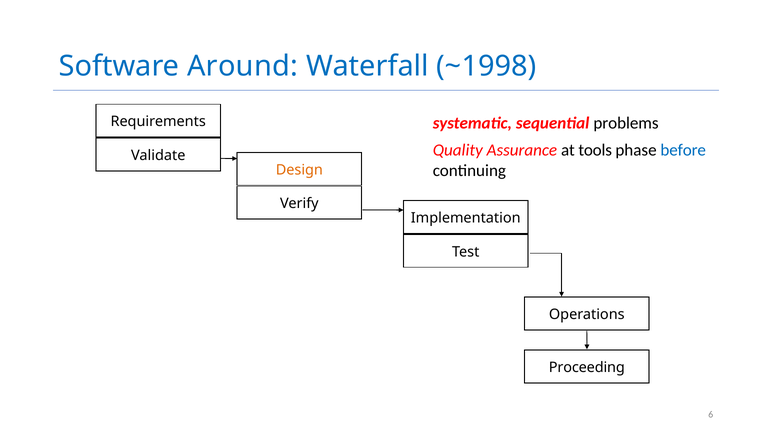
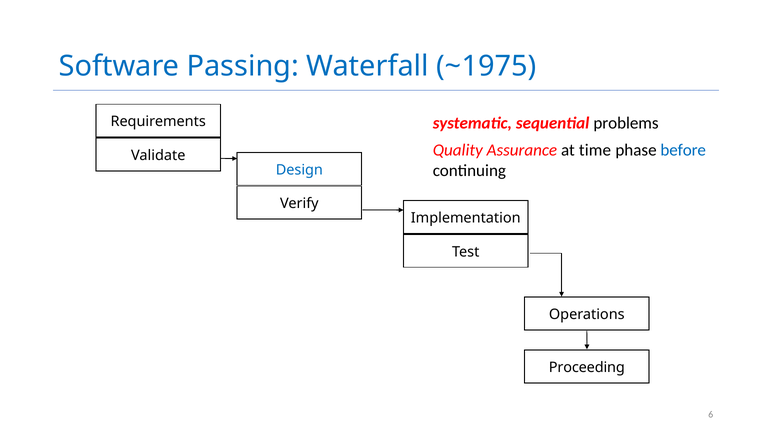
Around: Around -> Passing
~1998: ~1998 -> ~1975
tools: tools -> time
Design colour: orange -> blue
